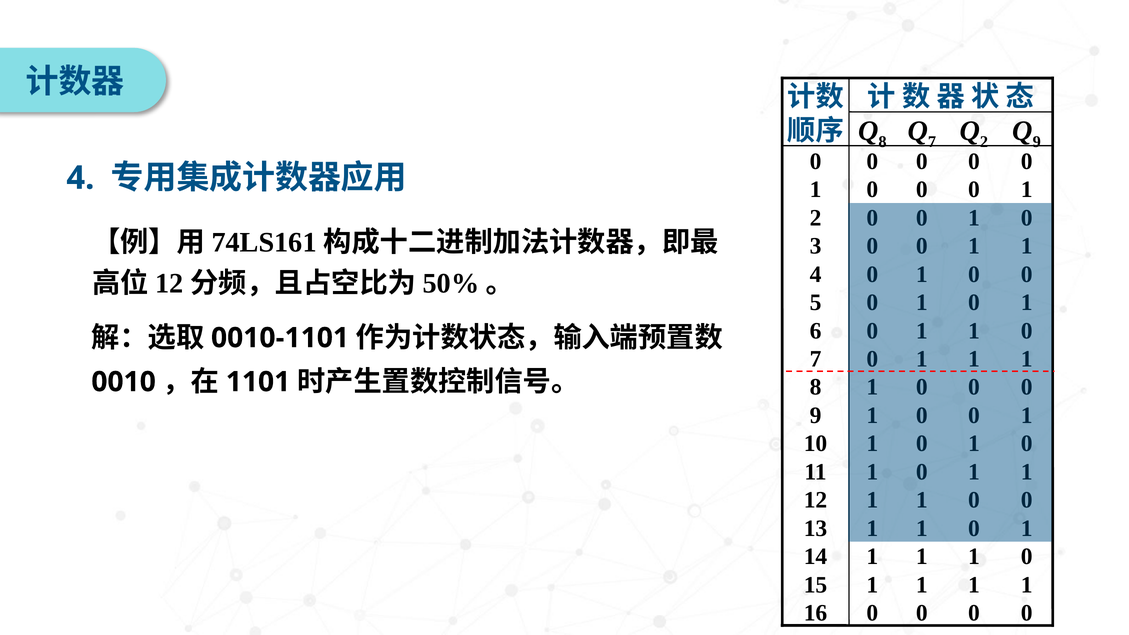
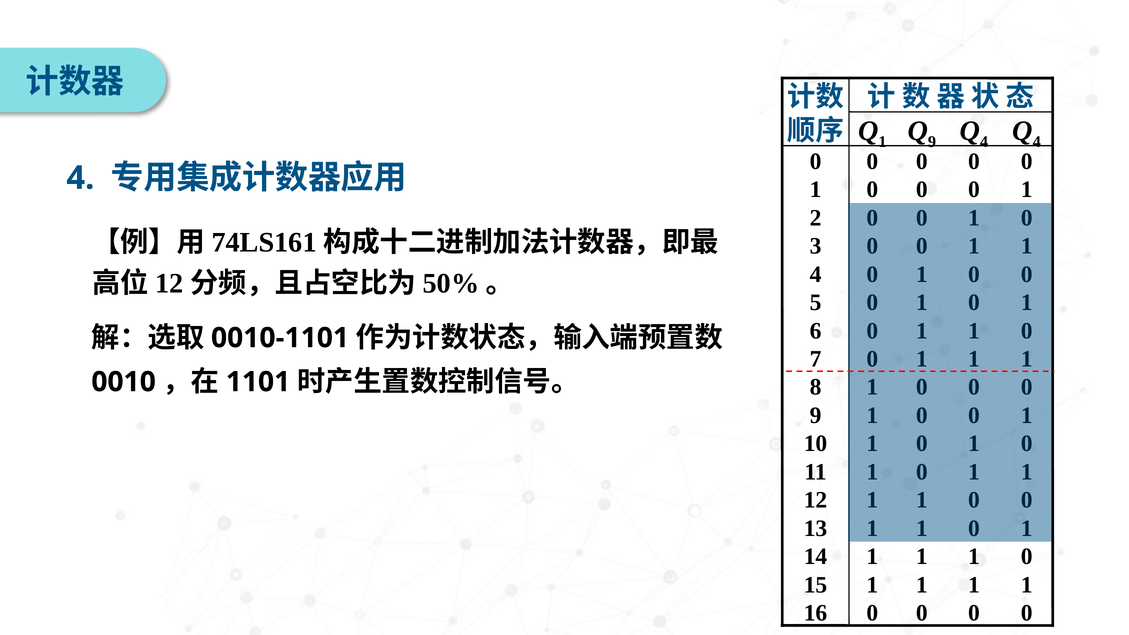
8 at (882, 142): 8 -> 1
7 at (932, 142): 7 -> 9
2 at (984, 142): 2 -> 4
9 at (1037, 142): 9 -> 4
